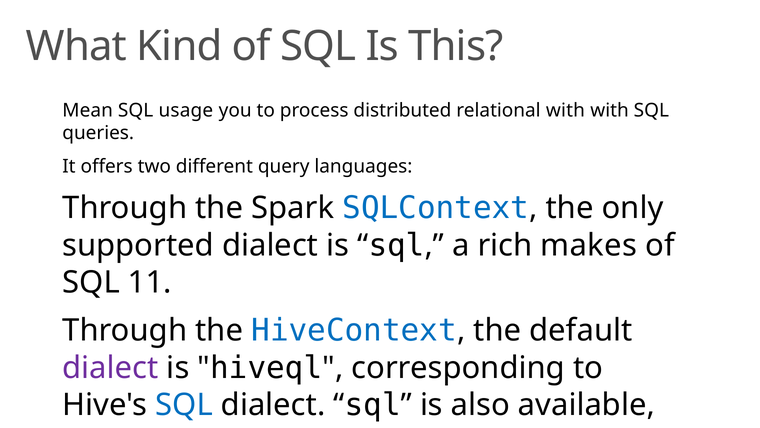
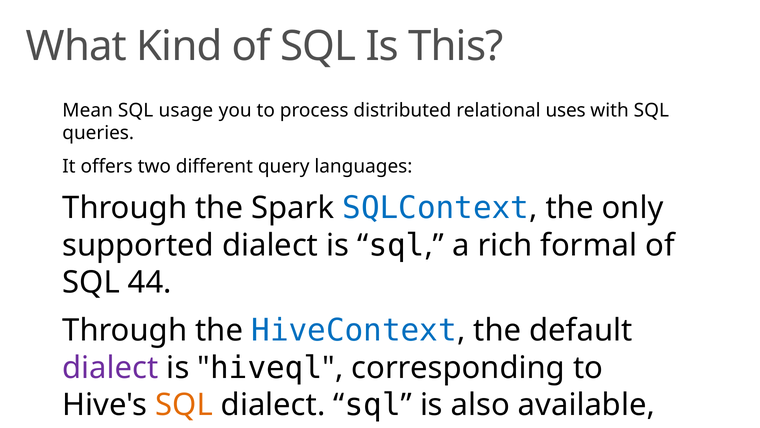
relational with: with -> uses
makes: makes -> formal
11: 11 -> 44
SQL at (184, 405) colour: blue -> orange
